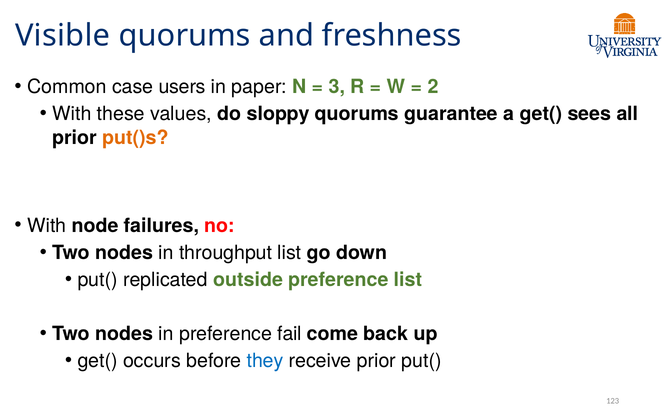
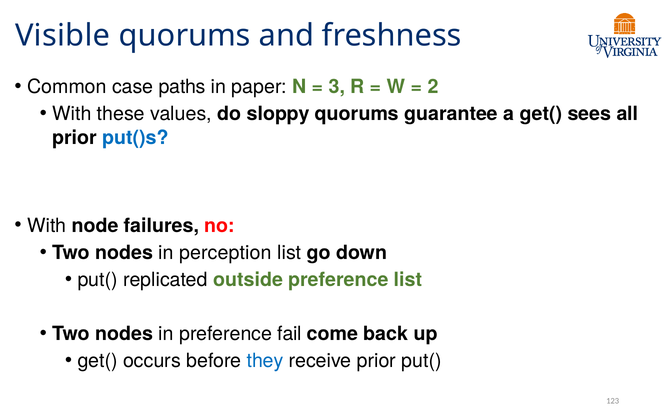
users: users -> paths
put()s colour: orange -> blue
throughput: throughput -> perception
